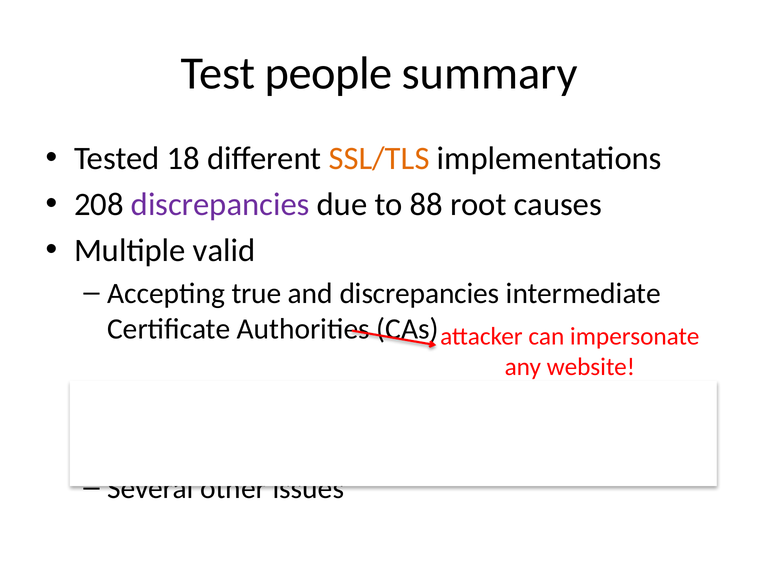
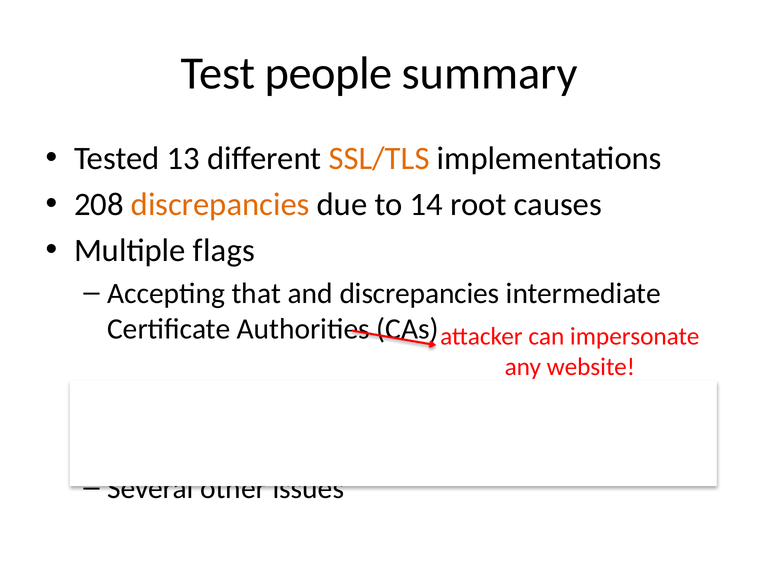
18: 18 -> 13
discrepancies at (220, 205) colour: purple -> orange
88: 88 -> 14
Multiple valid: valid -> flags
true: true -> that
